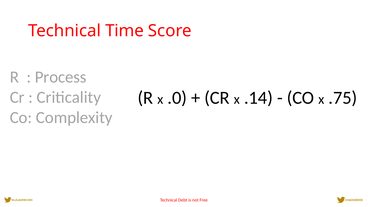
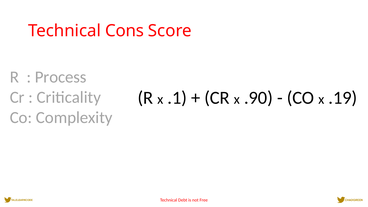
Time: Time -> Cons
.0: .0 -> .1
.14: .14 -> .90
.75: .75 -> .19
